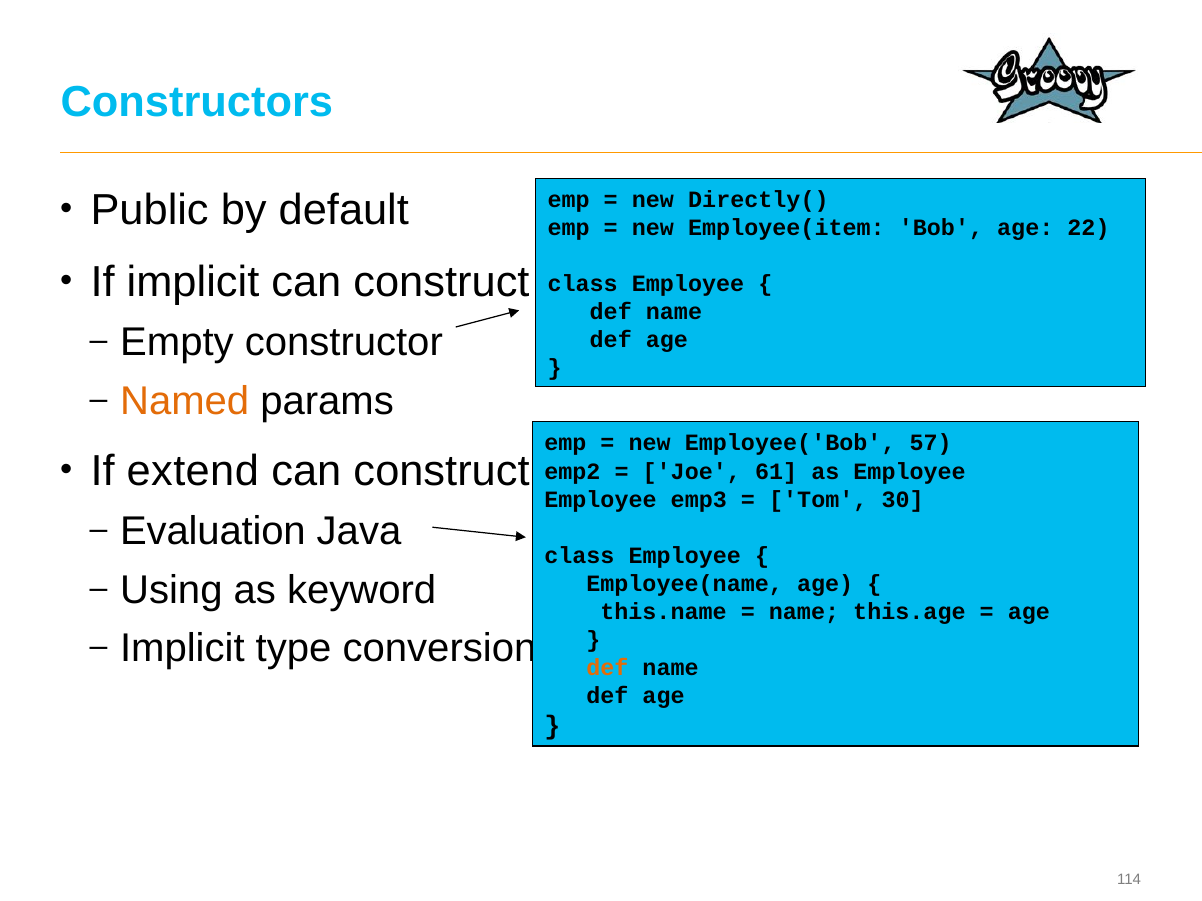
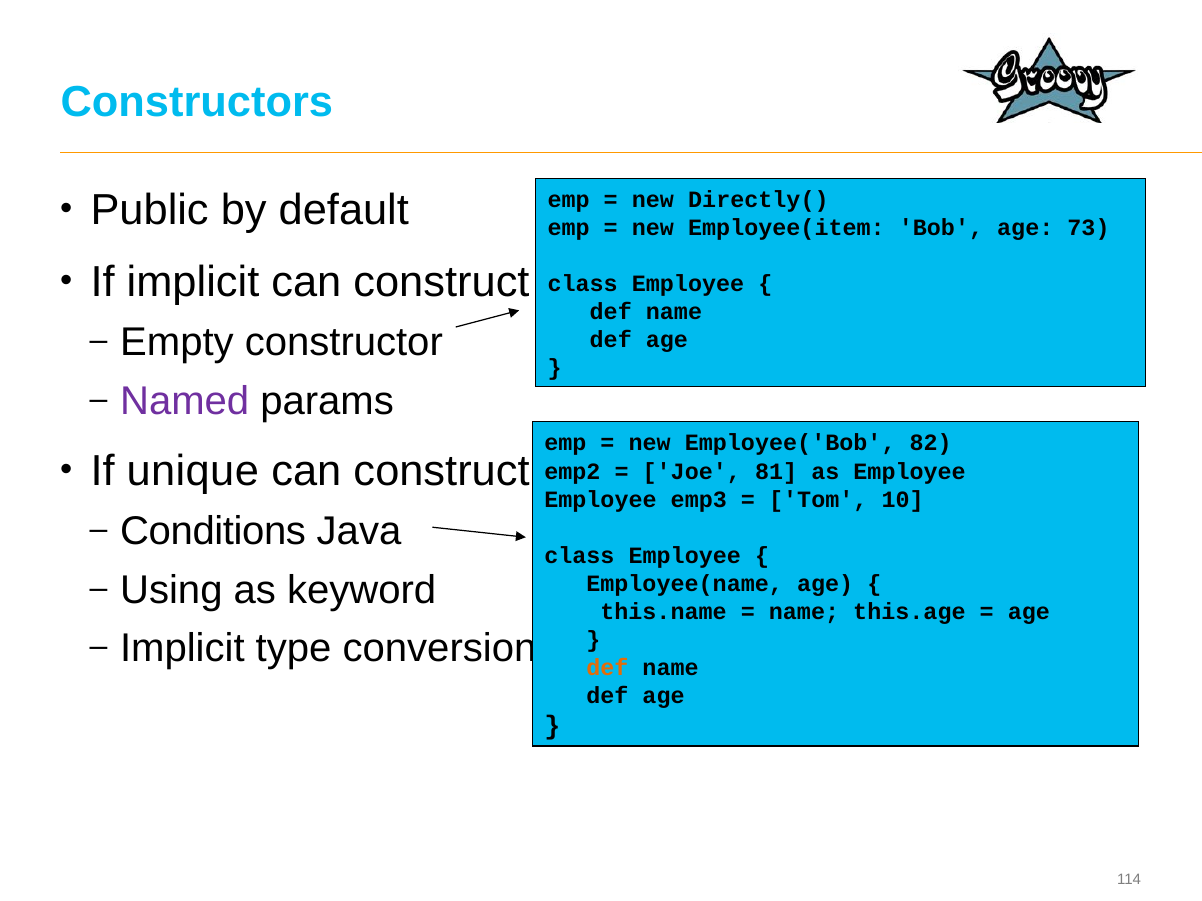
22: 22 -> 73
Named colour: orange -> purple
57: 57 -> 82
extend: extend -> unique
61: 61 -> 81
30: 30 -> 10
Evaluation: Evaluation -> Conditions
